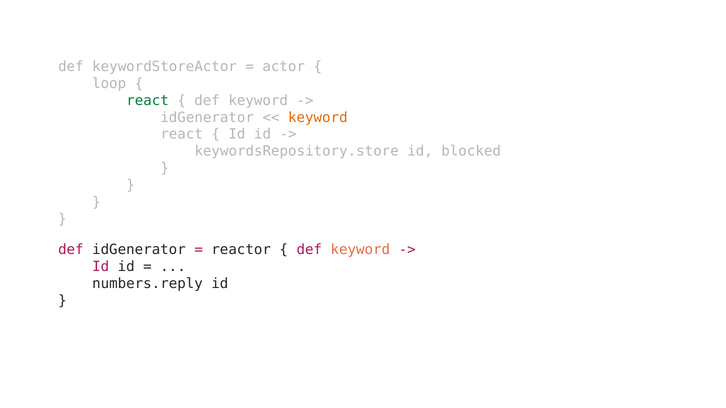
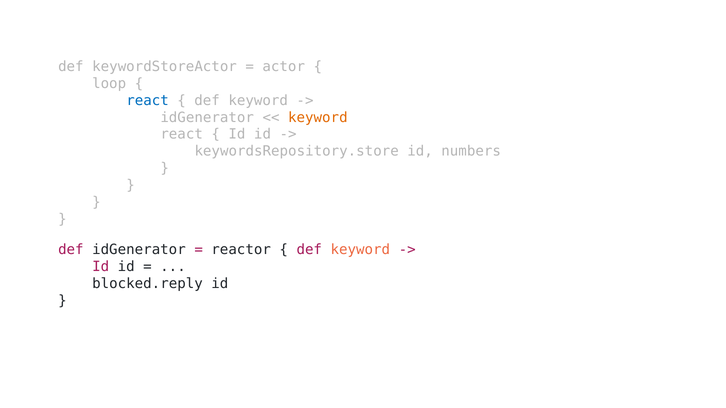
react at (148, 101) colour: green -> blue
blocked: blocked -> numbers
numbers.reply: numbers.reply -> blocked.reply
